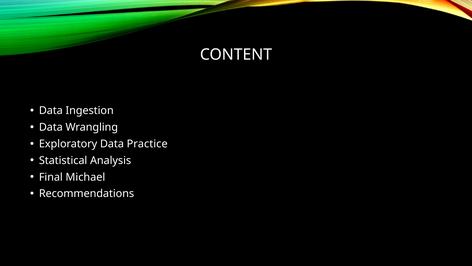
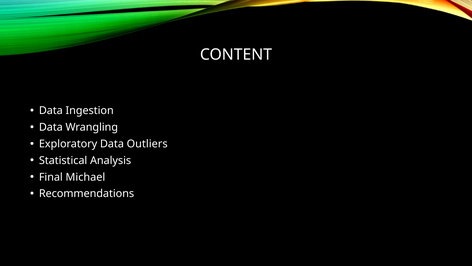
Practice: Practice -> Outliers
